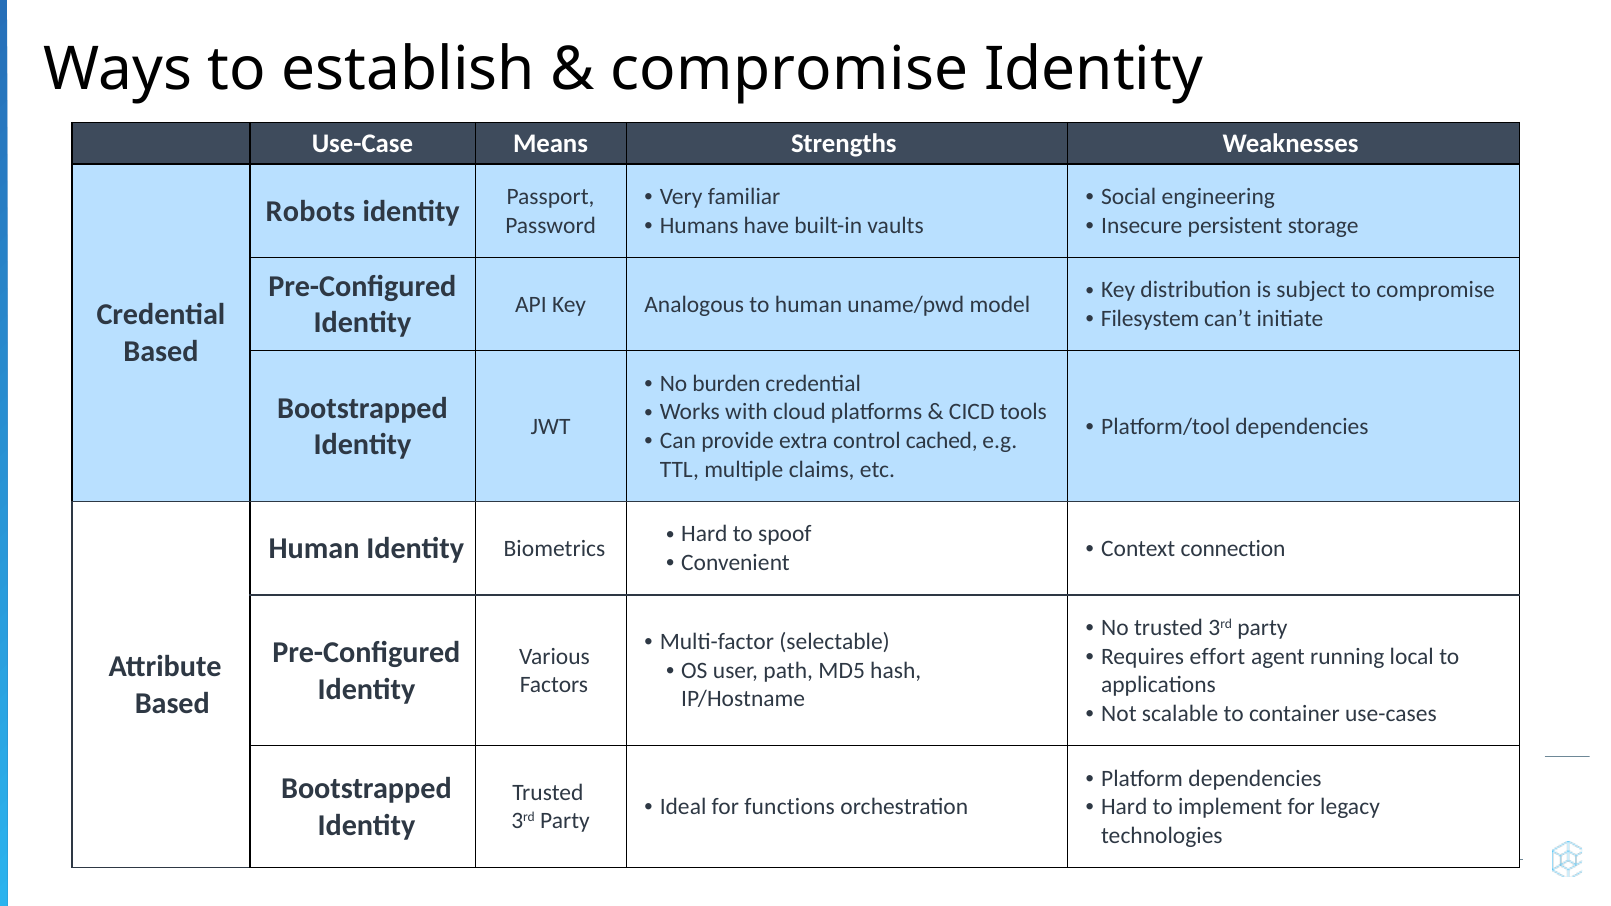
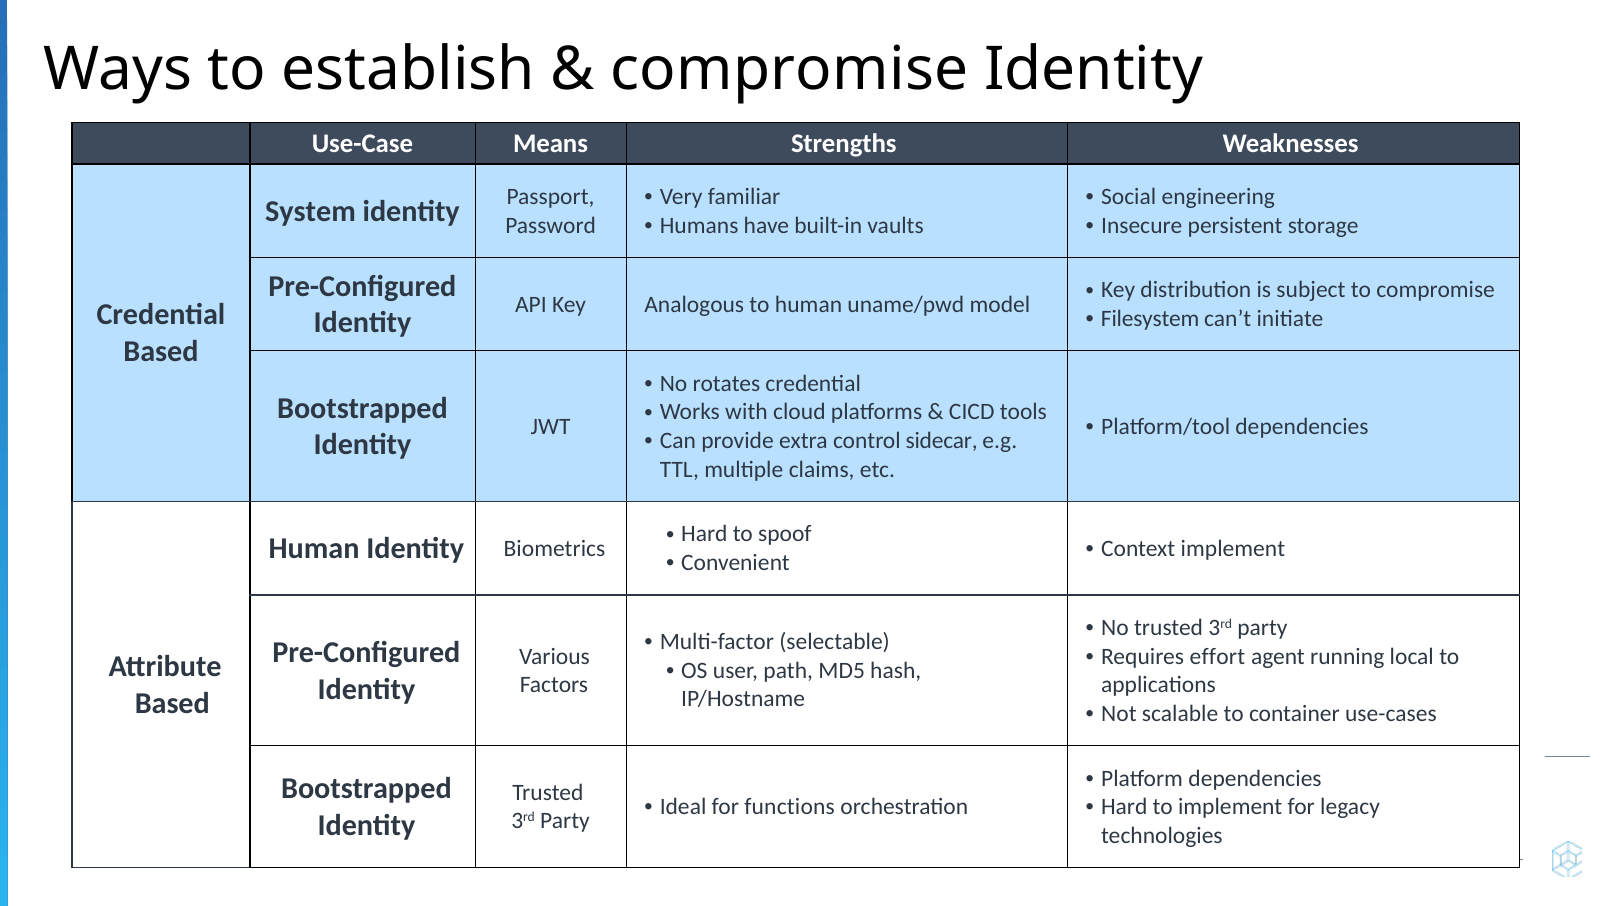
Robots: Robots -> System
burden: burden -> rotates
cached: cached -> sidecar
Context connection: connection -> implement
